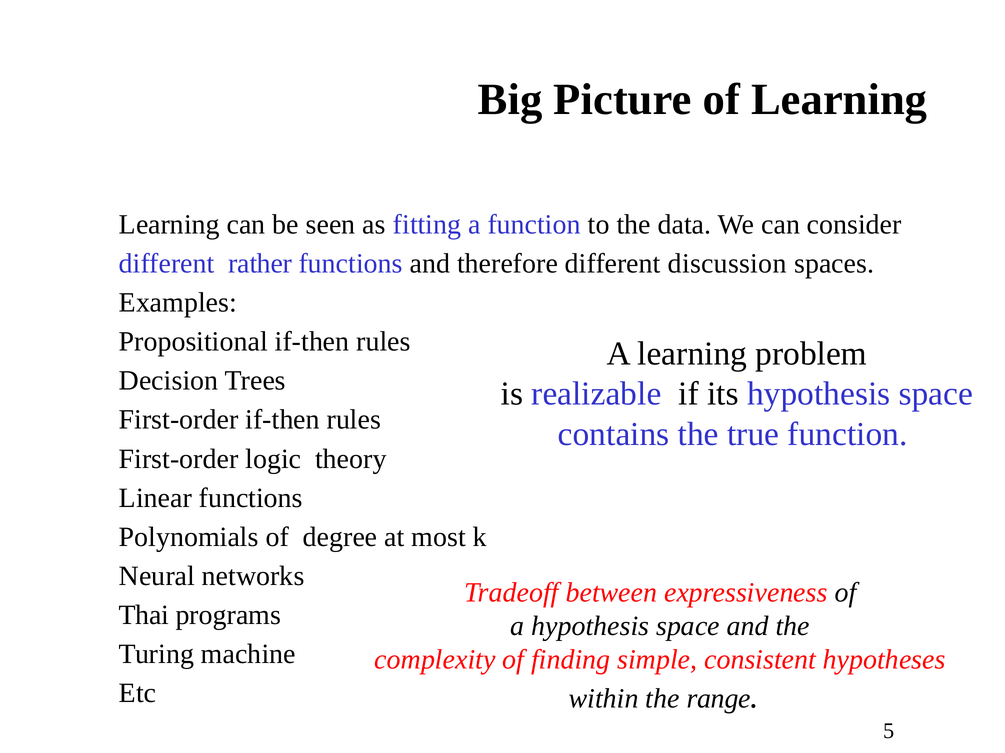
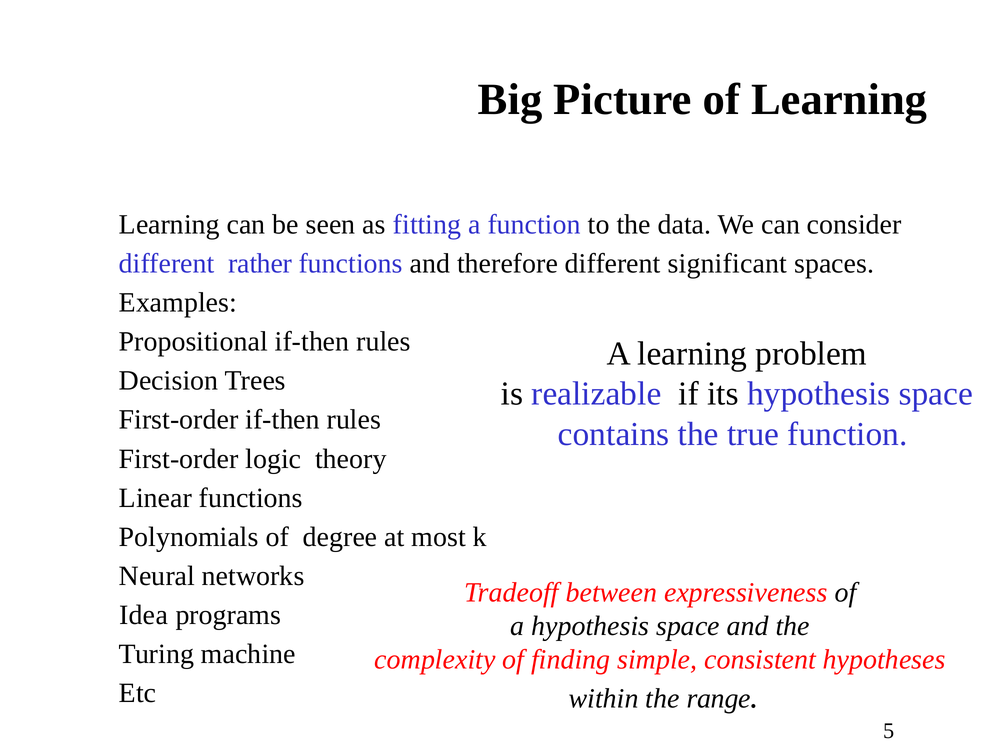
discussion: discussion -> significant
Thai: Thai -> Idea
